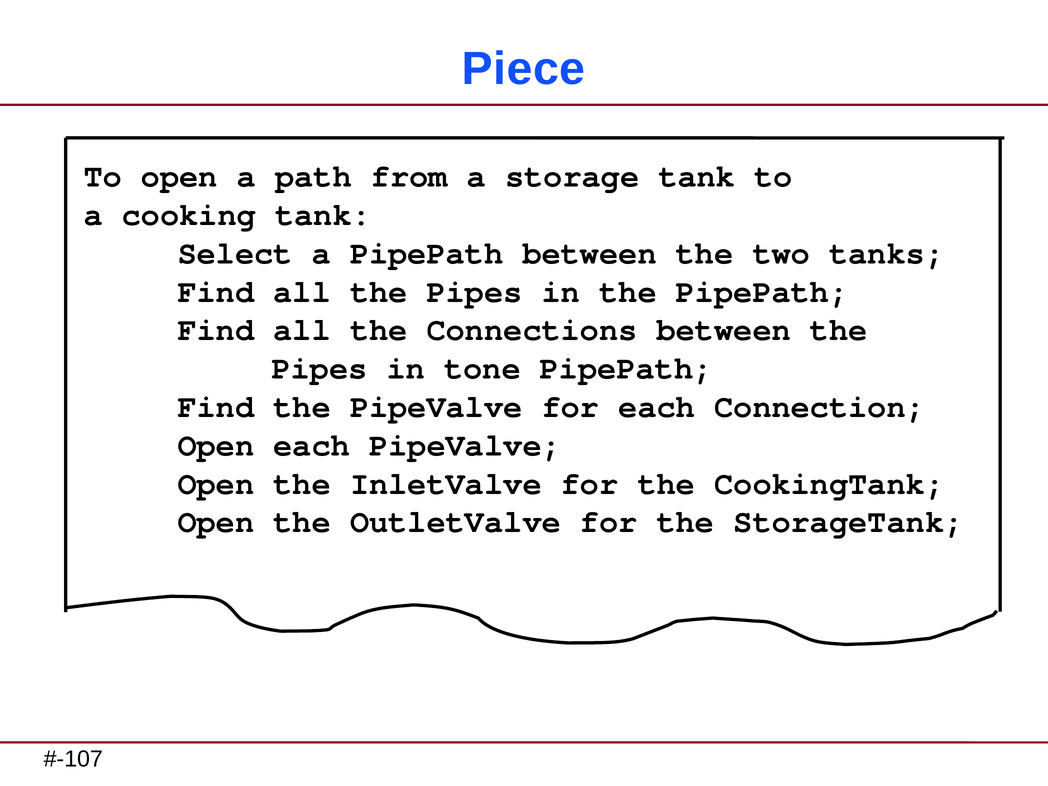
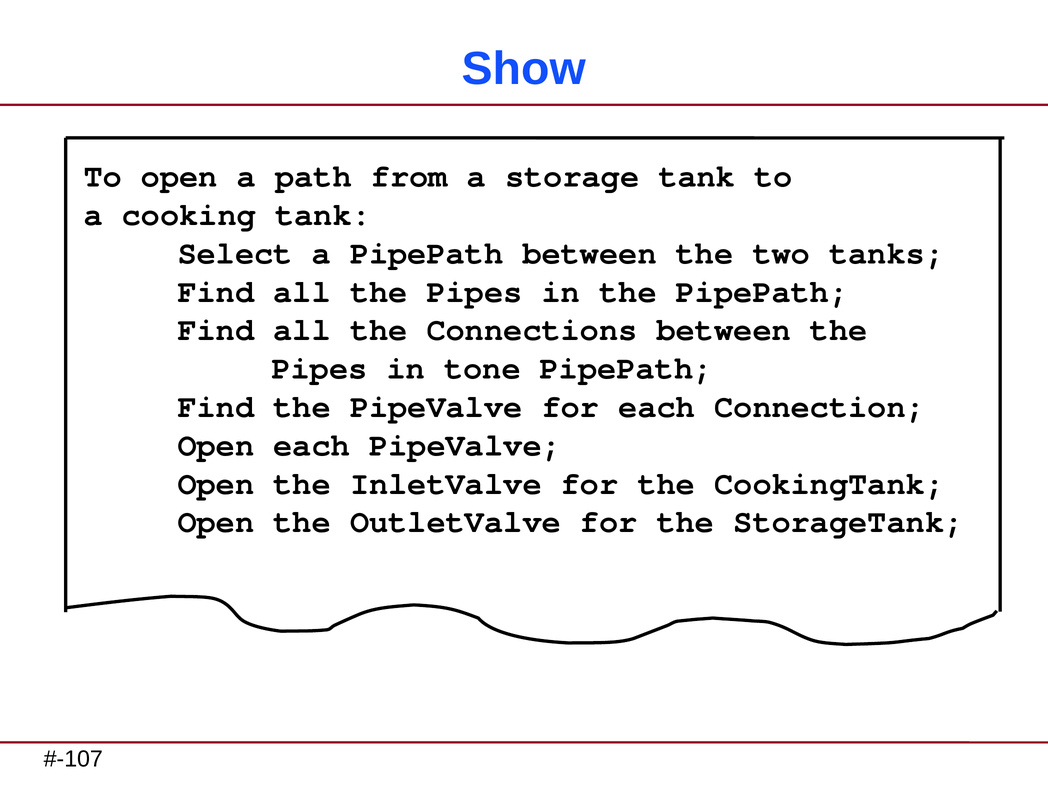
Piece: Piece -> Show
